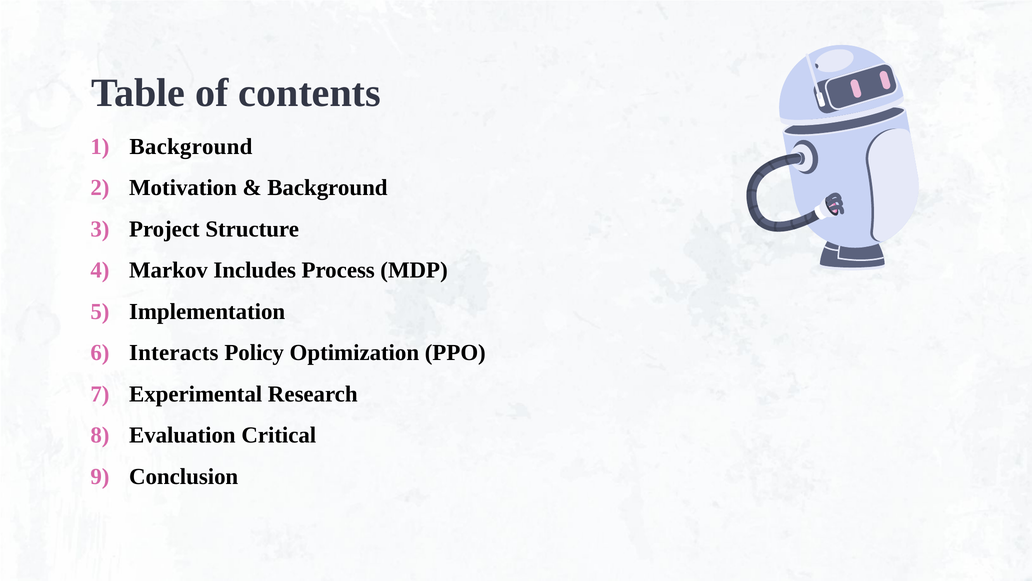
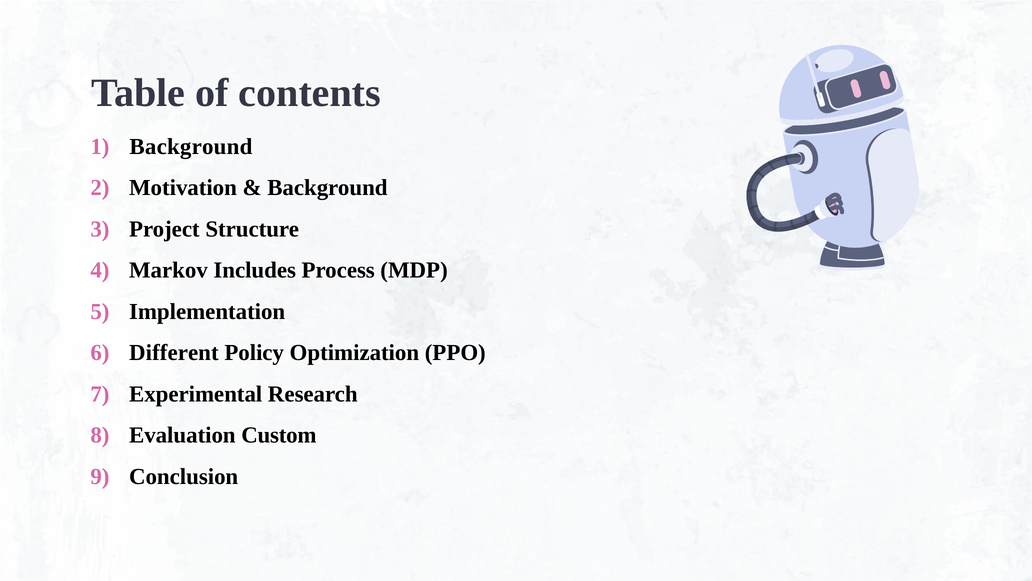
Interacts: Interacts -> Different
Critical: Critical -> Custom
